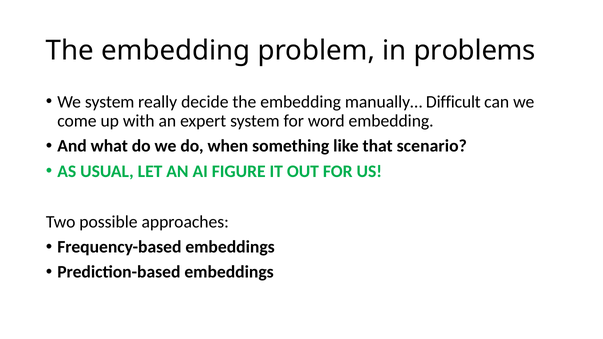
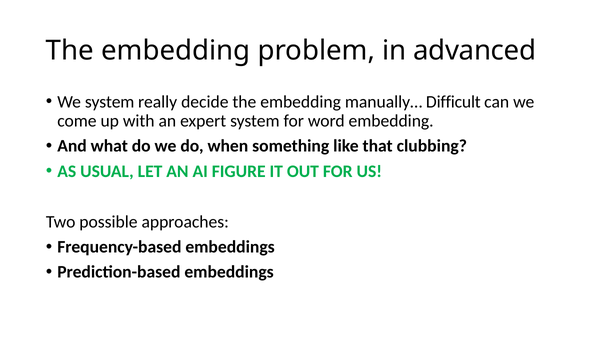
problems: problems -> advanced
scenario: scenario -> clubbing
